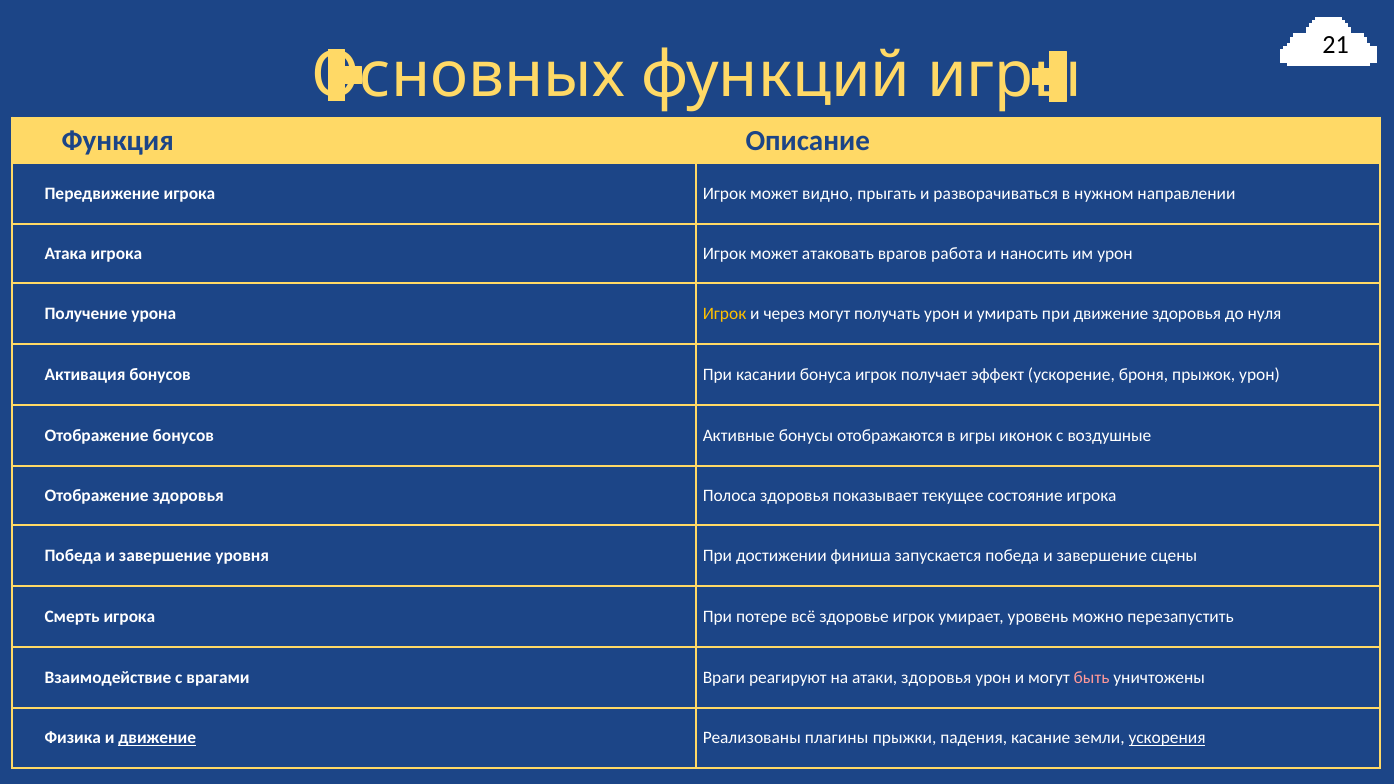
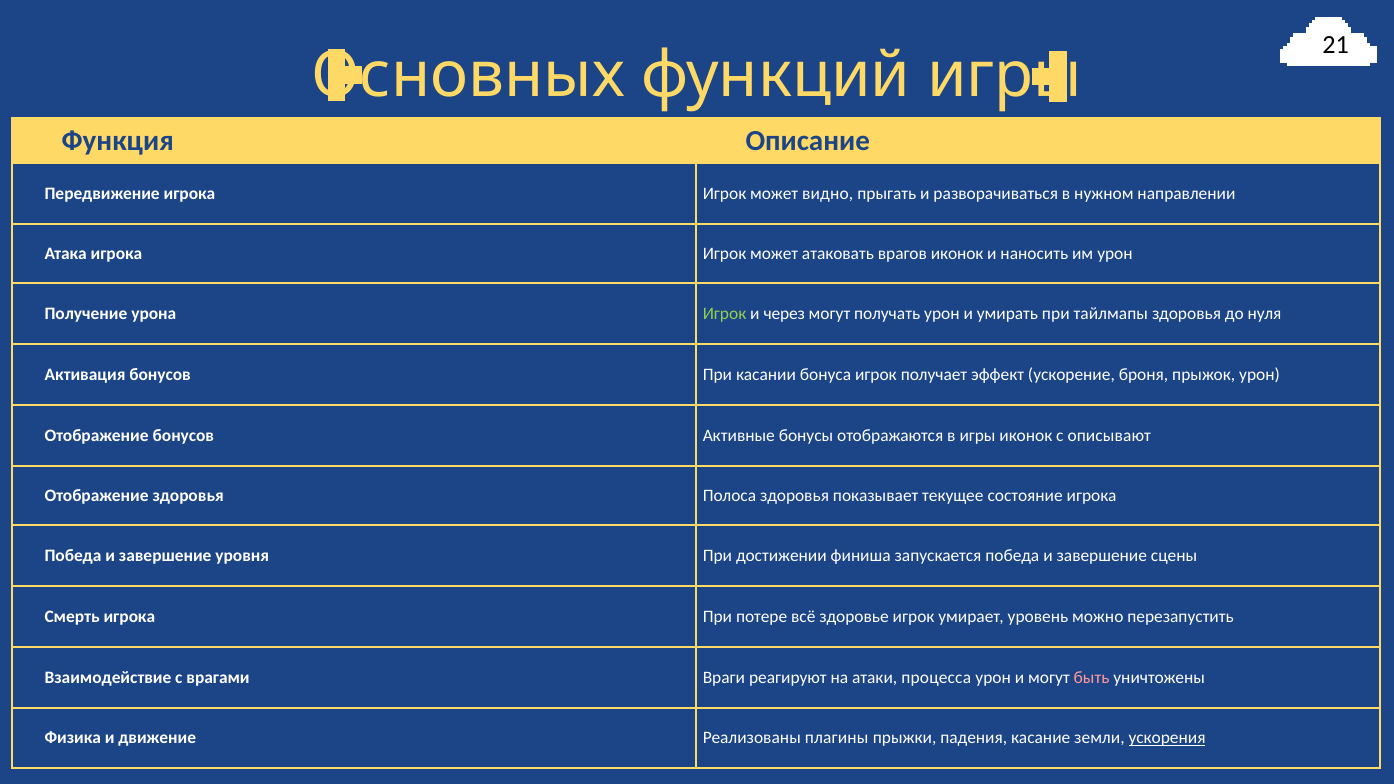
врагов работа: работа -> иконок
Игрок at (725, 314) colour: yellow -> light green
при движение: движение -> тайлмапы
воздушные: воздушные -> описывают
атаки здоровья: здоровья -> процесса
движение at (157, 738) underline: present -> none
